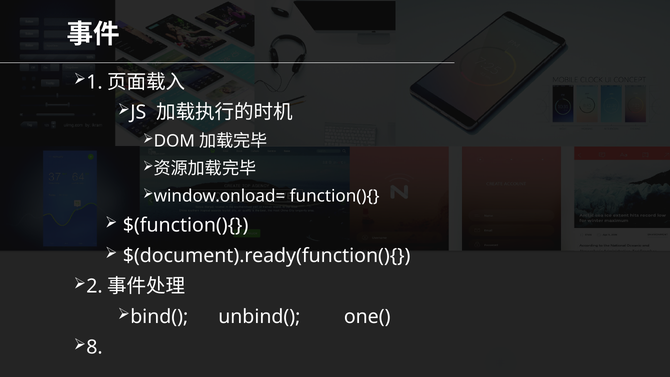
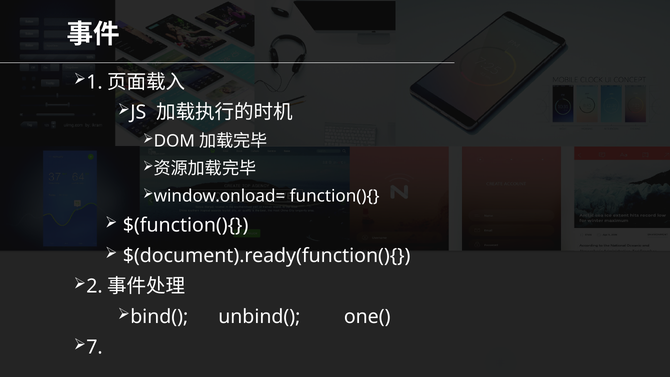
8: 8 -> 7
